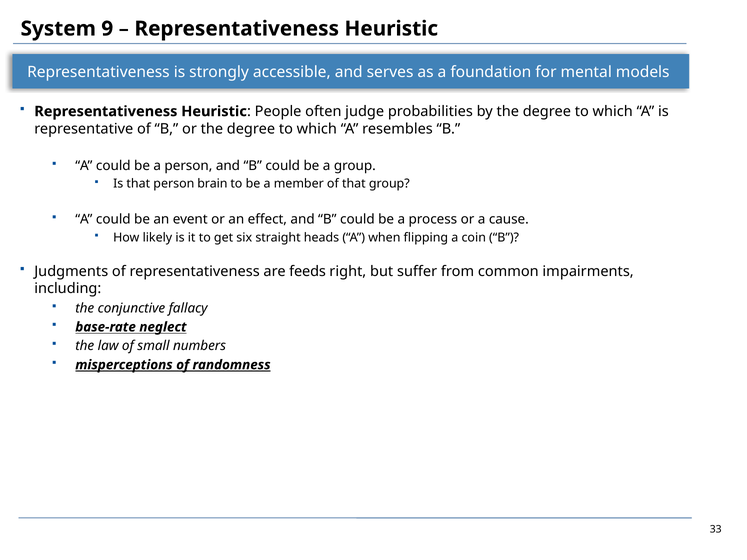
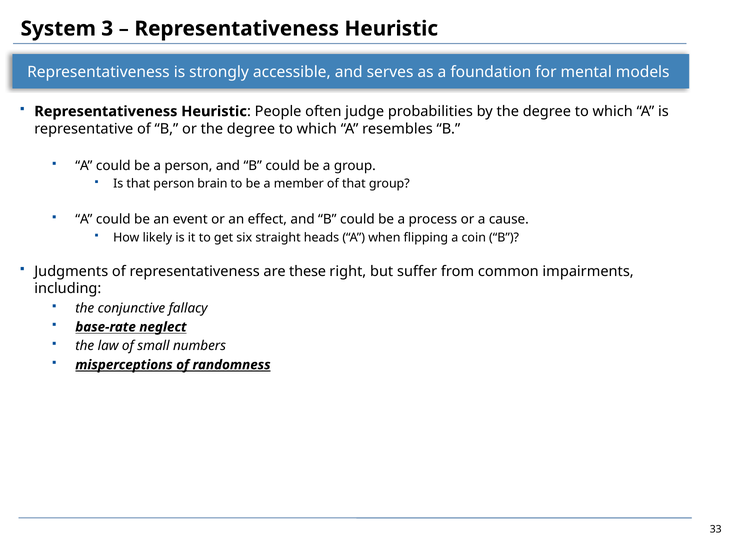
9: 9 -> 3
feeds: feeds -> these
